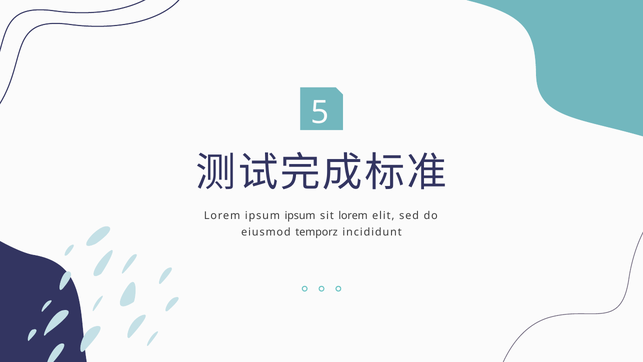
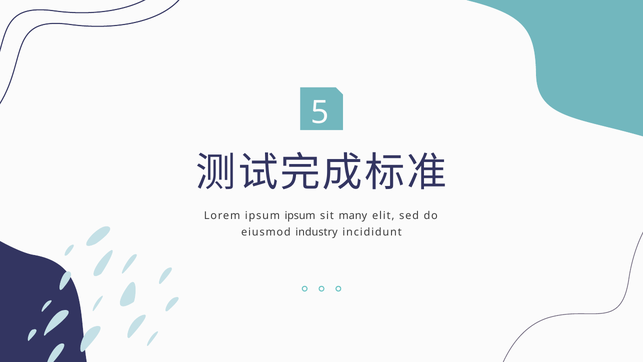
sit lorem: lorem -> many
temporz: temporz -> industry
